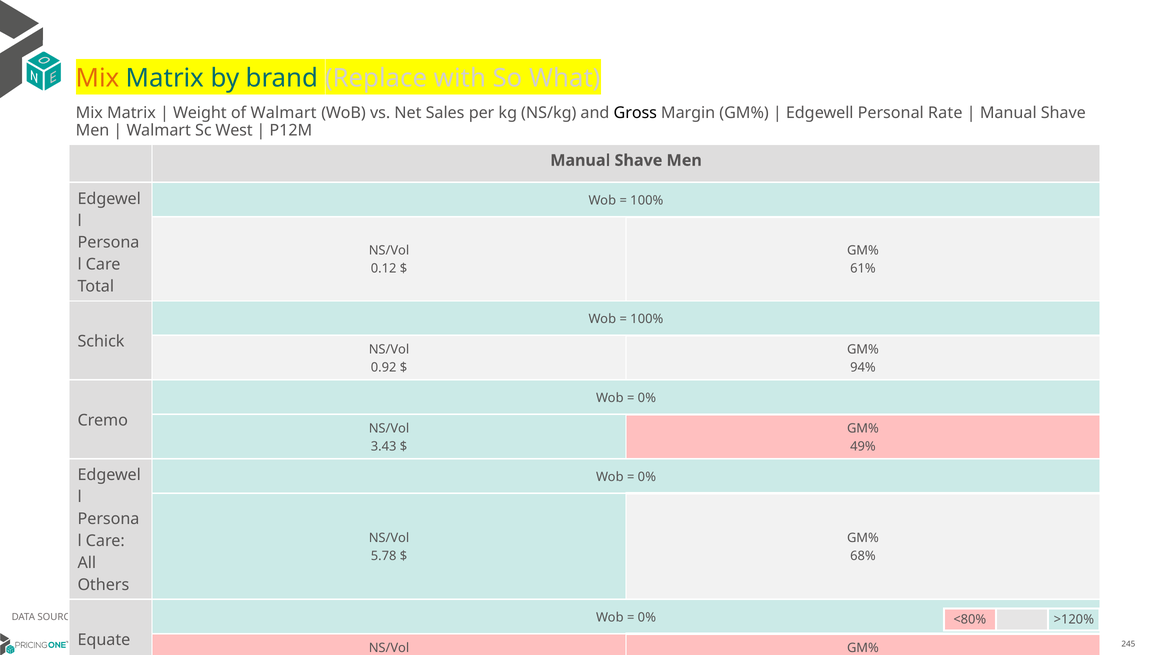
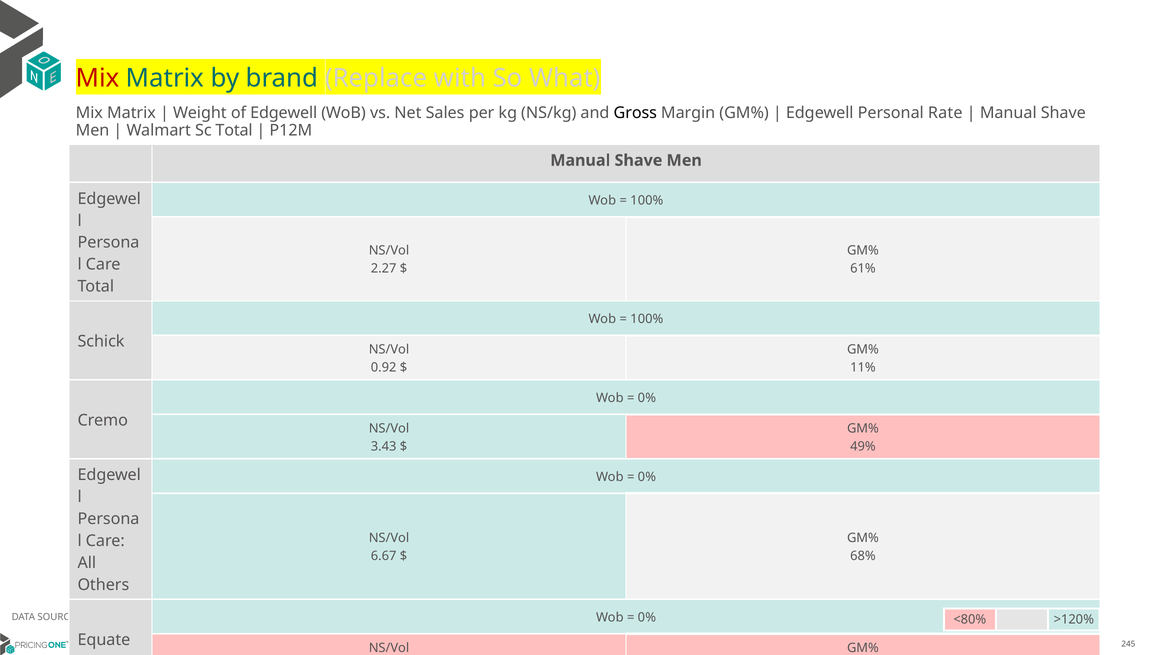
Mix at (98, 78) colour: orange -> red
of Walmart: Walmart -> Edgewell
Sc West: West -> Total
0.12: 0.12 -> 2.27
94%: 94% -> 11%
5.78: 5.78 -> 6.67
